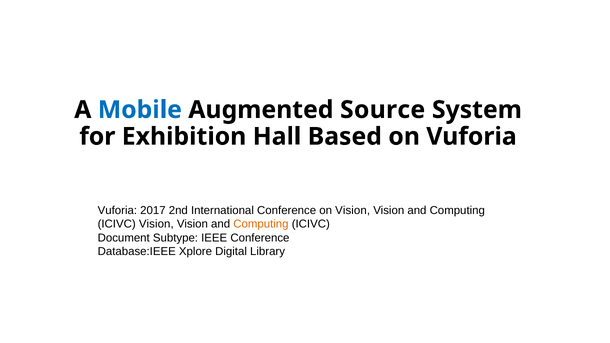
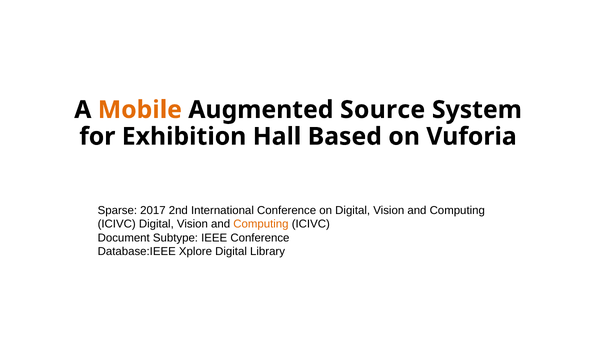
Mobile colour: blue -> orange
Vuforia at (117, 210): Vuforia -> Sparse
on Vision: Vision -> Digital
ICIVC Vision: Vision -> Digital
